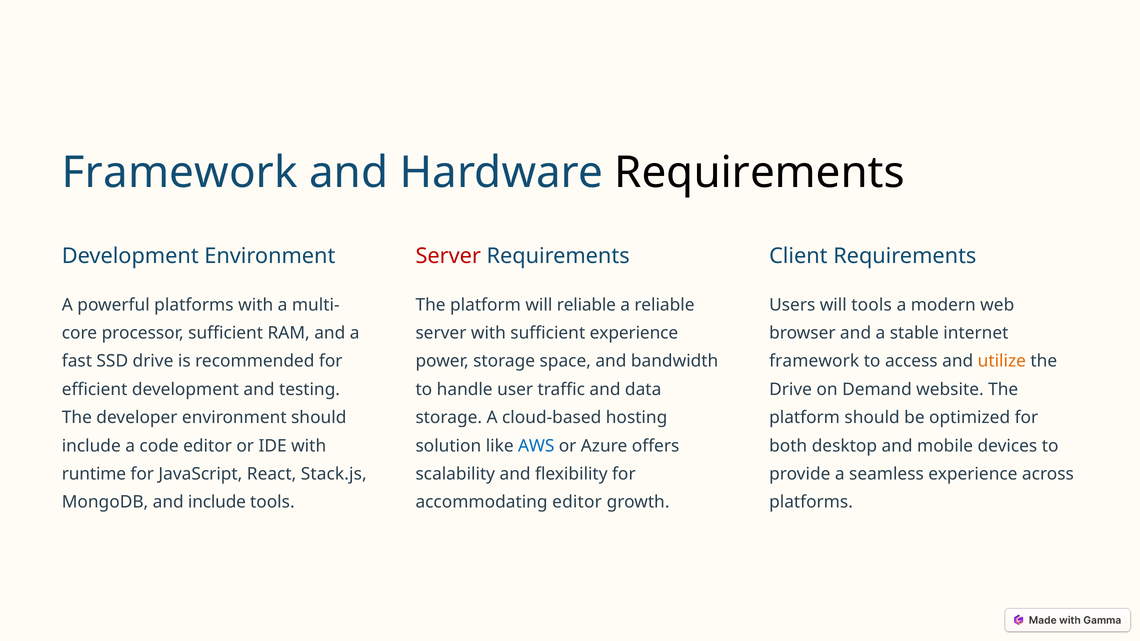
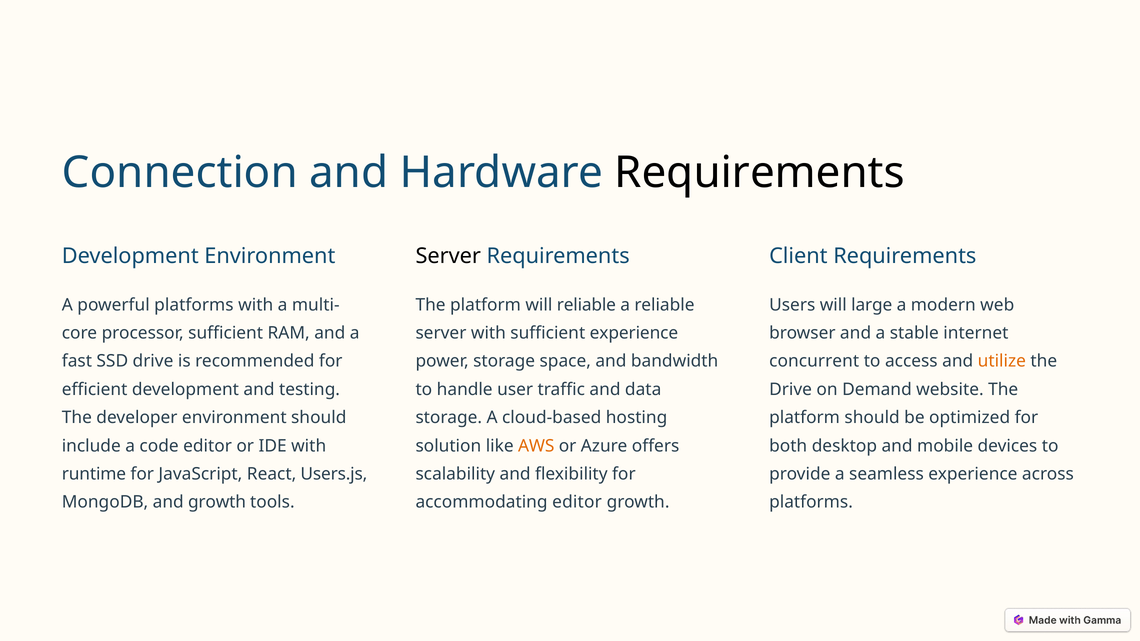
Framework at (180, 173): Framework -> Connection
Server at (448, 256) colour: red -> black
will tools: tools -> large
framework at (814, 361): framework -> concurrent
AWS colour: blue -> orange
Stack.js: Stack.js -> Users.js
and include: include -> growth
